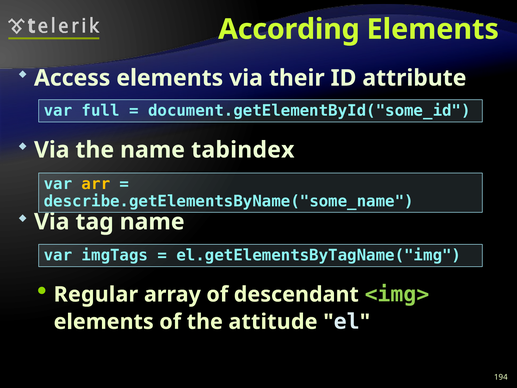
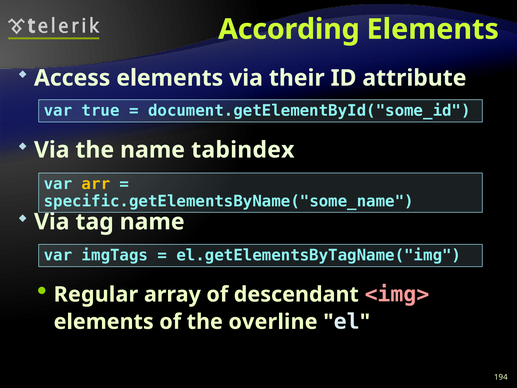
full: full -> true
describe.getElementsByName("some_name: describe.getElementsByName("some_name -> specific.getElementsByName("some_name
<img> colour: light green -> pink
attitude: attitude -> overline
